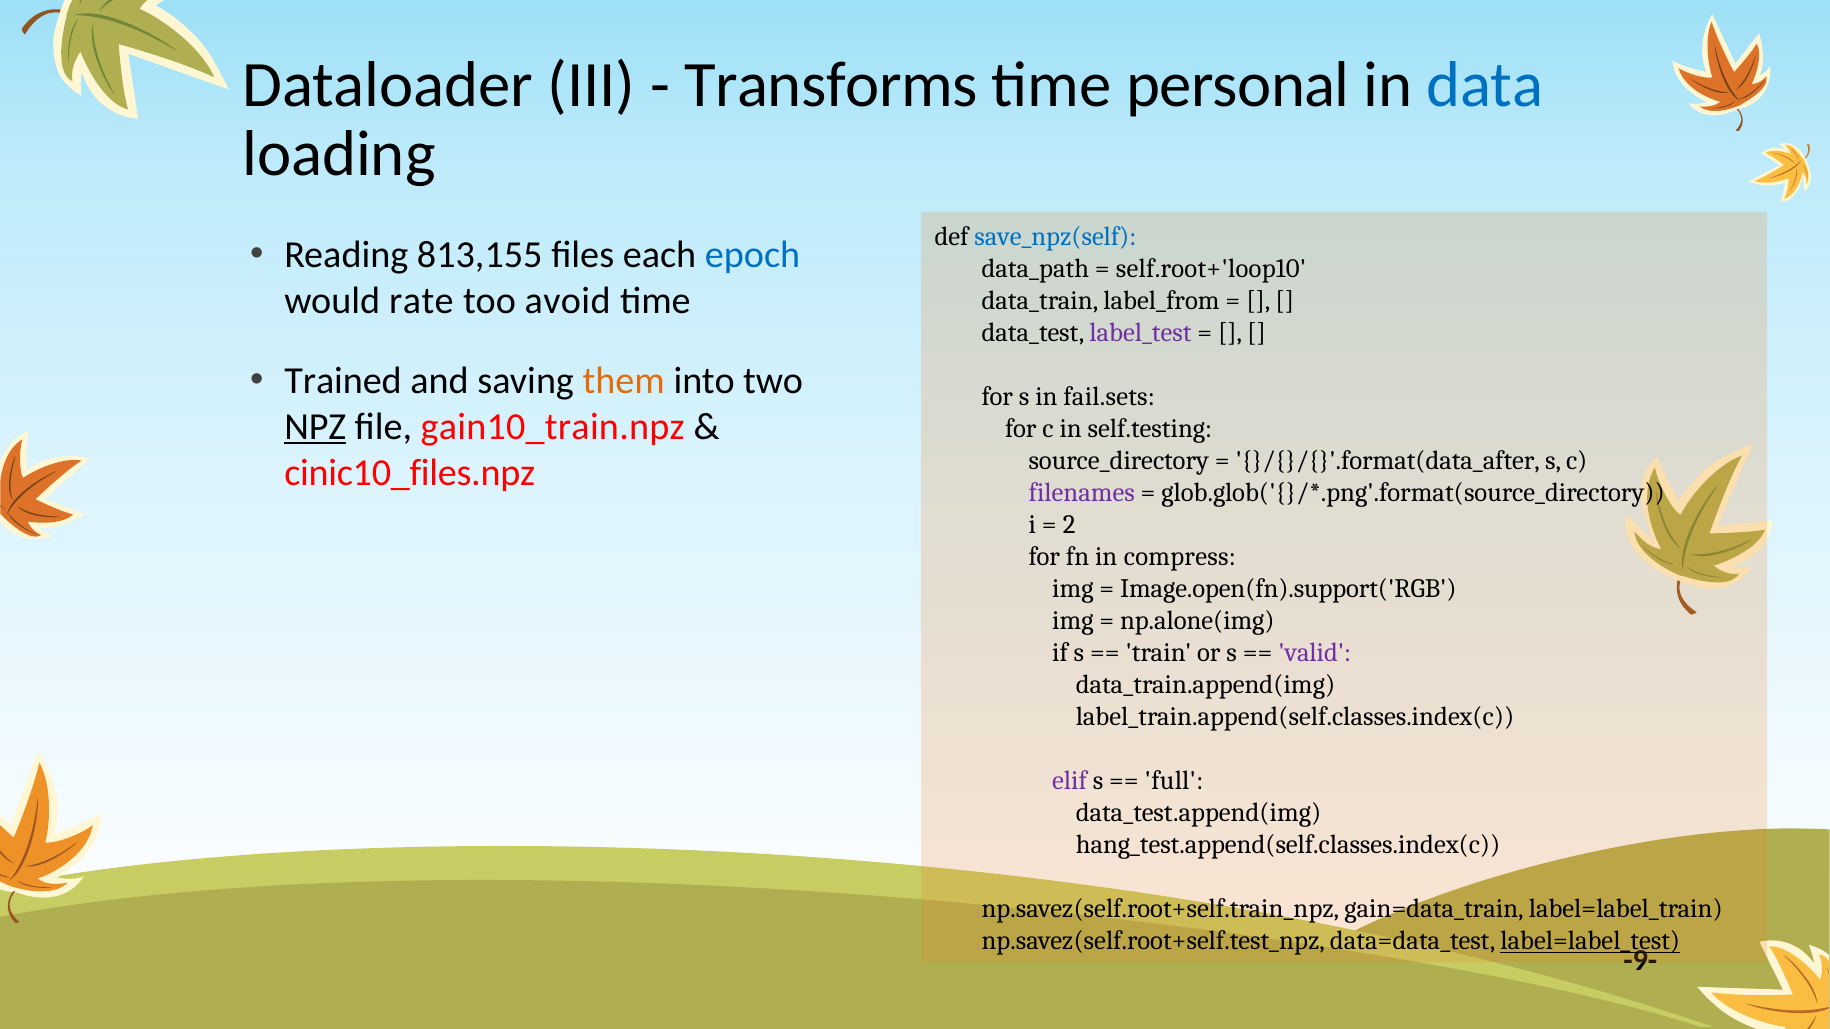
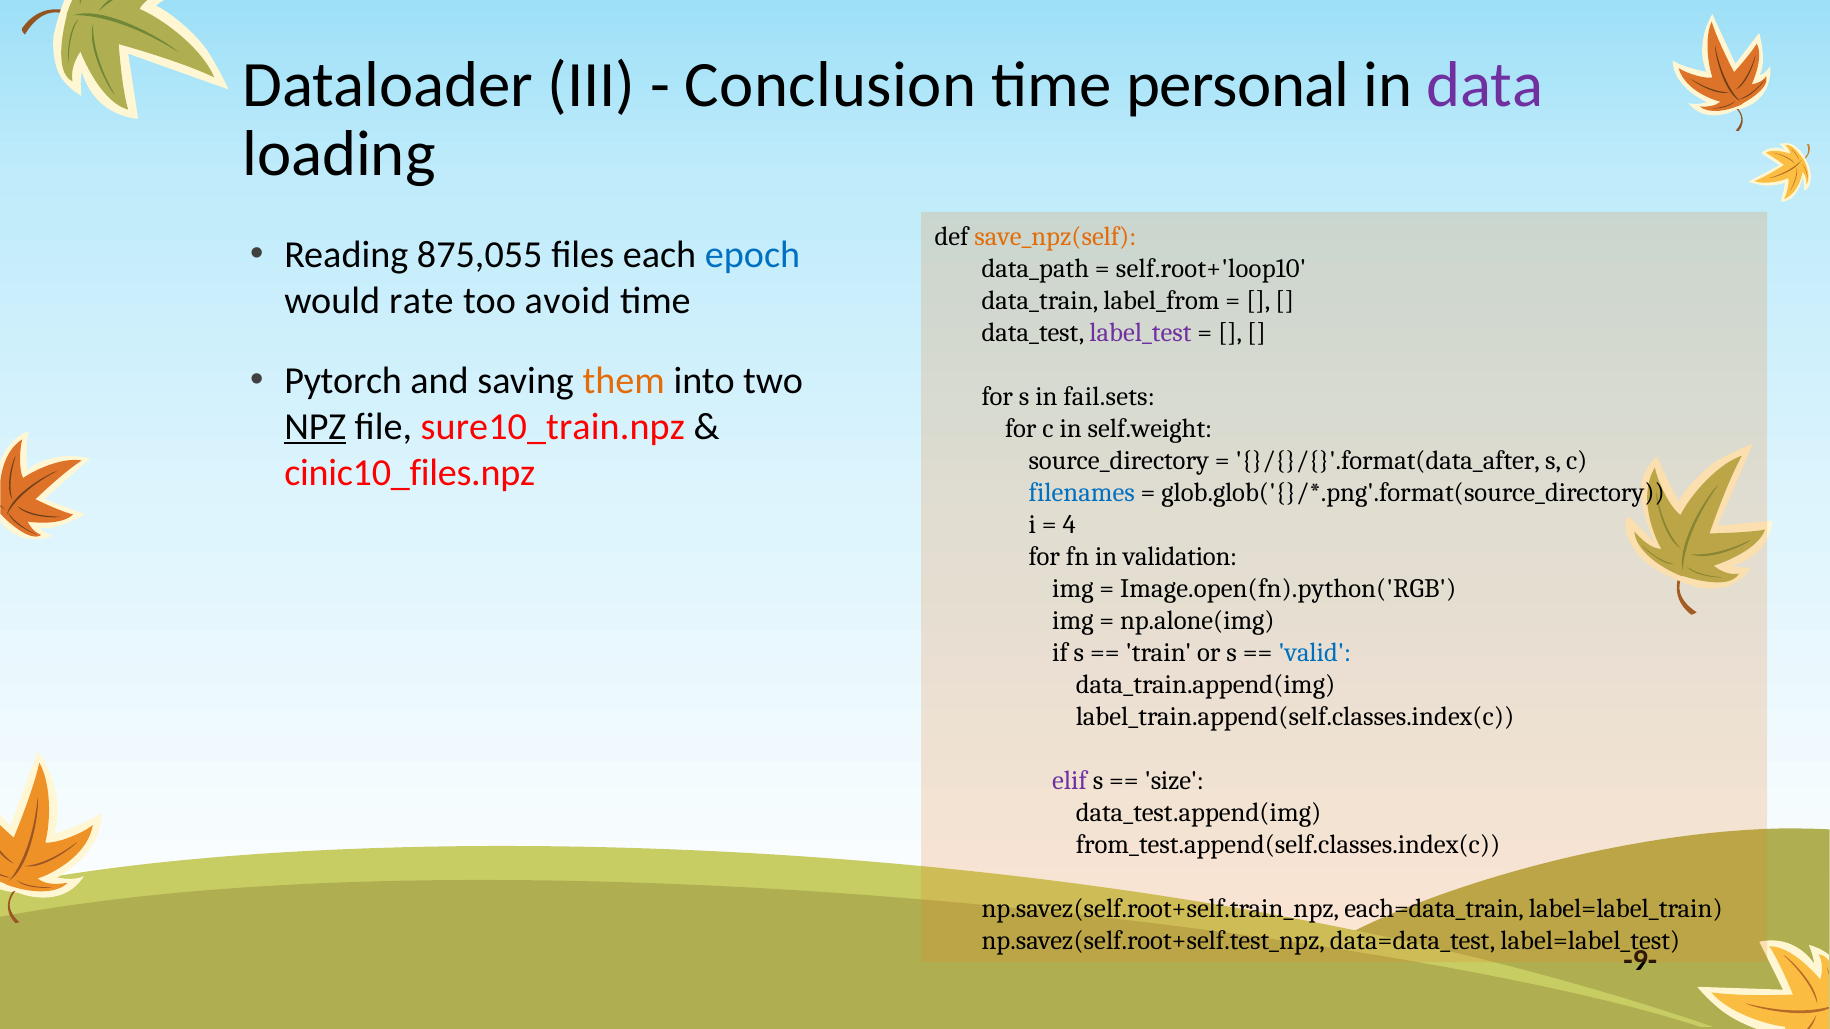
Transforms: Transforms -> Conclusion
data colour: blue -> purple
save_npz(self colour: blue -> orange
813,155: 813,155 -> 875,055
Trained: Trained -> Pytorch
gain10_train.npz: gain10_train.npz -> sure10_train.npz
self.testing: self.testing -> self.weight
filenames colour: purple -> blue
2: 2 -> 4
compress: compress -> validation
Image.open(fn).support('RGB: Image.open(fn).support('RGB -> Image.open(fn).python('RGB
valid colour: purple -> blue
full: full -> size
hang_test.append(self.classes.index(c: hang_test.append(self.classes.index(c -> from_test.append(self.classes.index(c
gain=data_train: gain=data_train -> each=data_train
label=label_test underline: present -> none
